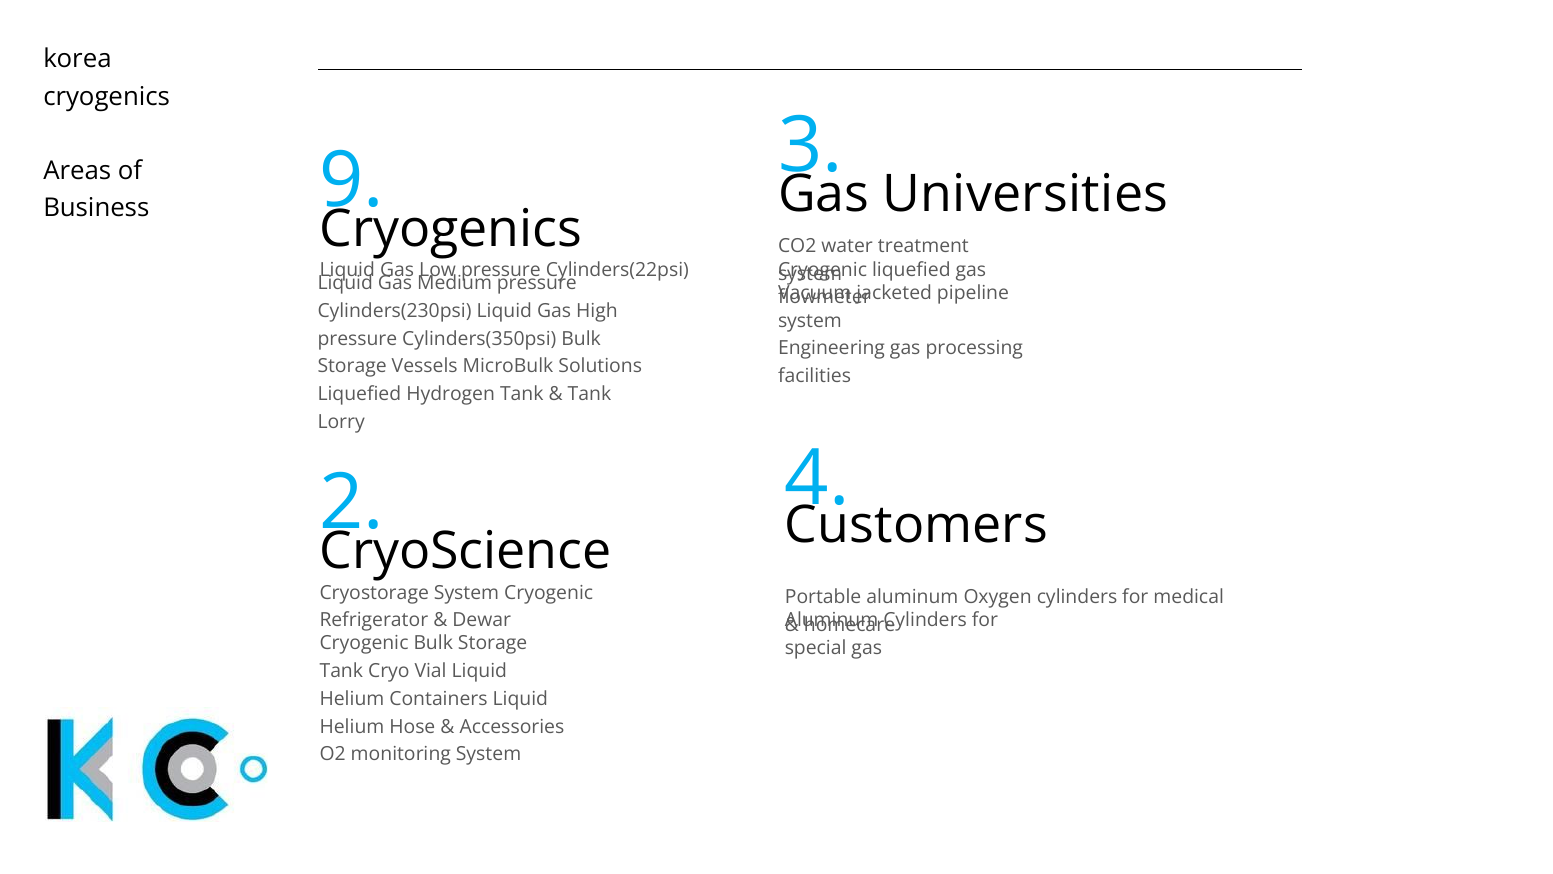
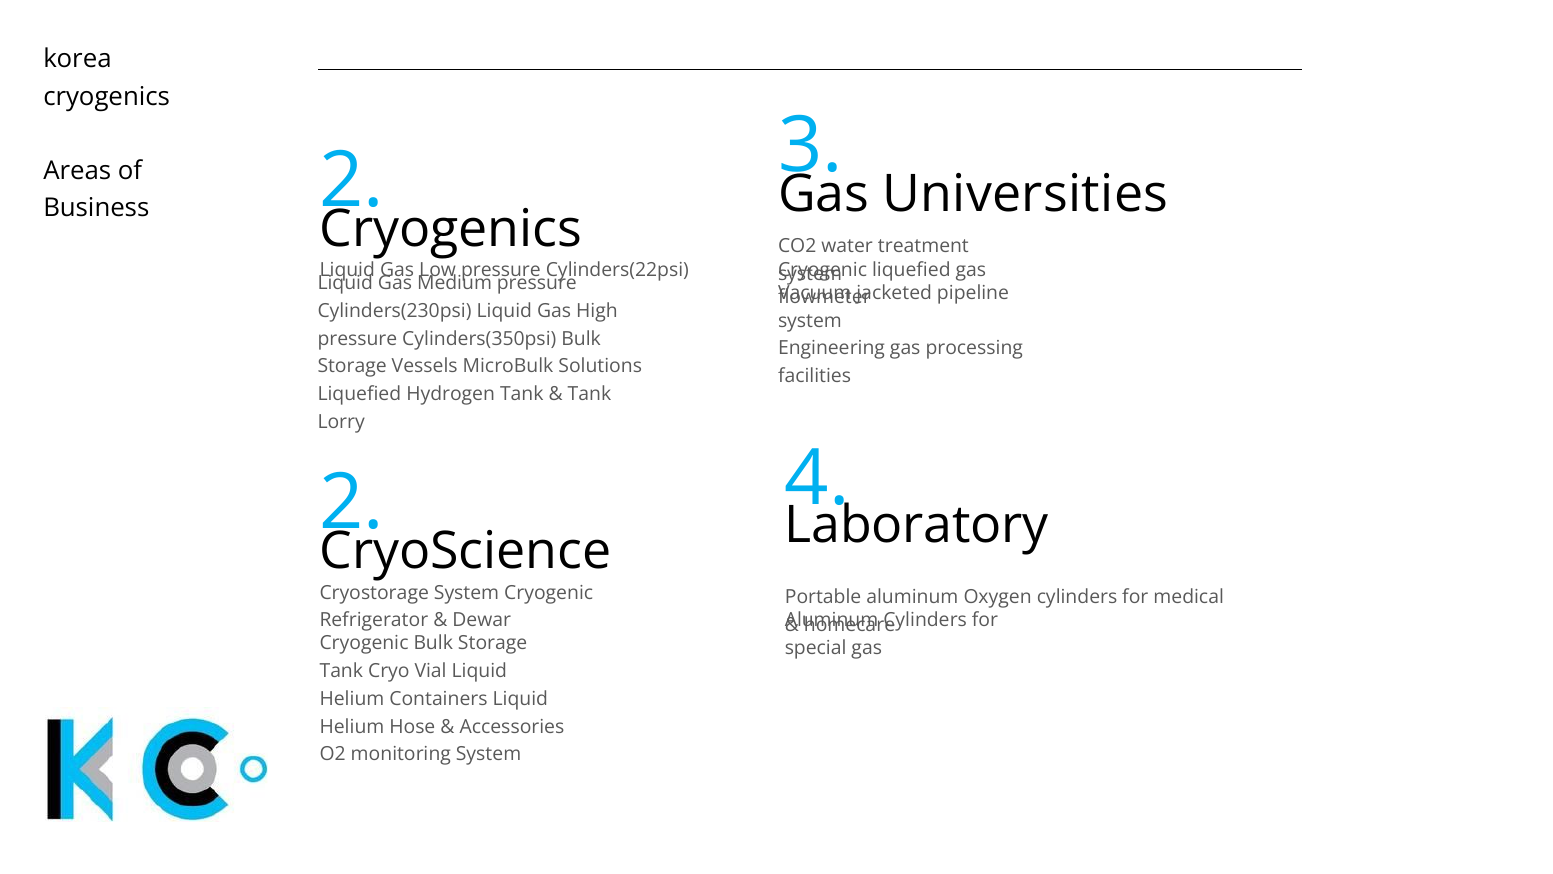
Business 9: 9 -> 2
Customers: Customers -> Laboratory
